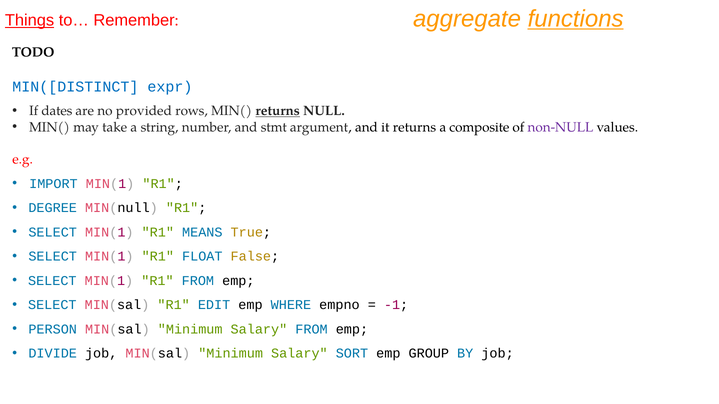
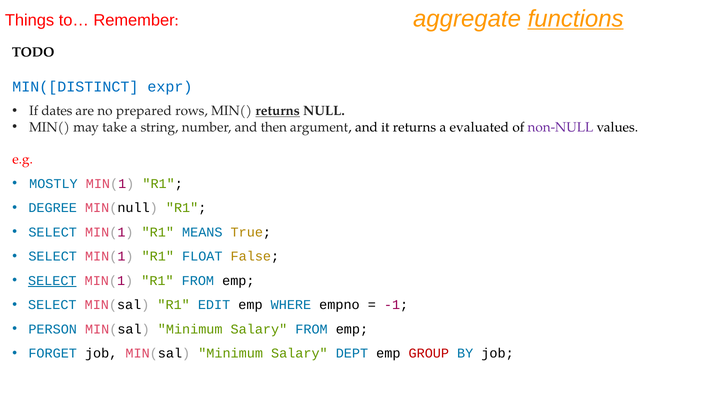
Things underline: present -> none
provided: provided -> prepared
stmt: stmt -> then
composite: composite -> evaluated
IMPORT: IMPORT -> MOSTLY
SELECT at (52, 281) underline: none -> present
DIVIDE: DIVIDE -> FORGET
SORT: SORT -> DEPT
GROUP colour: black -> red
